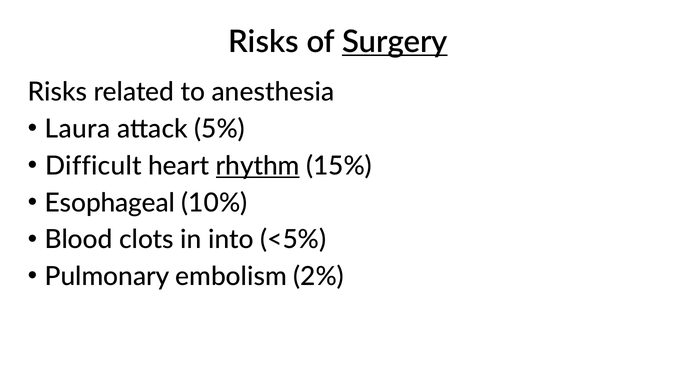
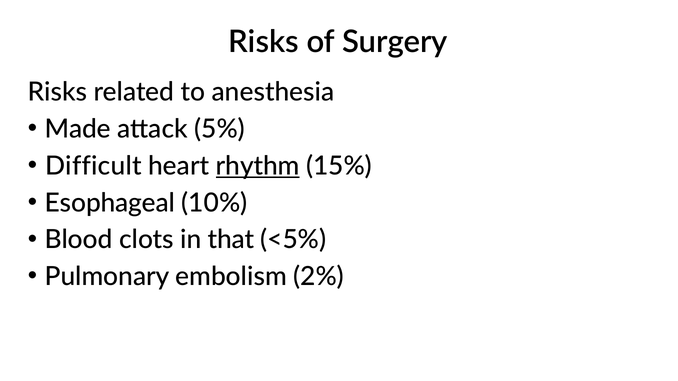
Surgery underline: present -> none
Laura: Laura -> Made
into: into -> that
